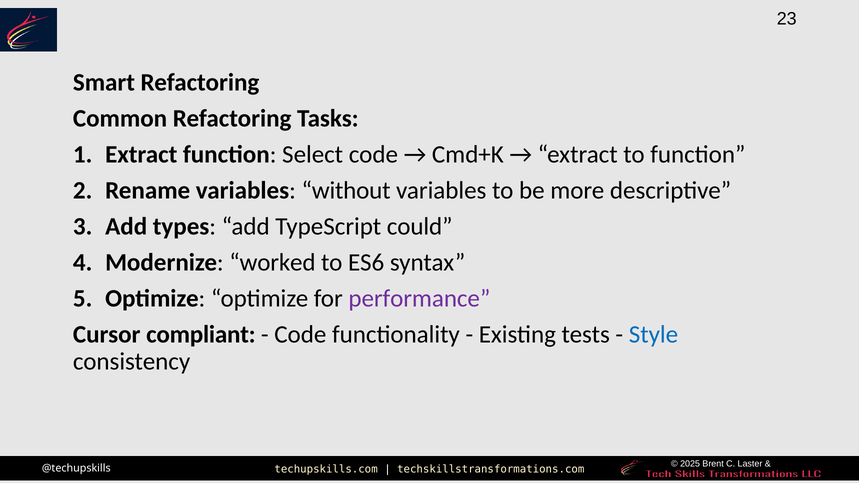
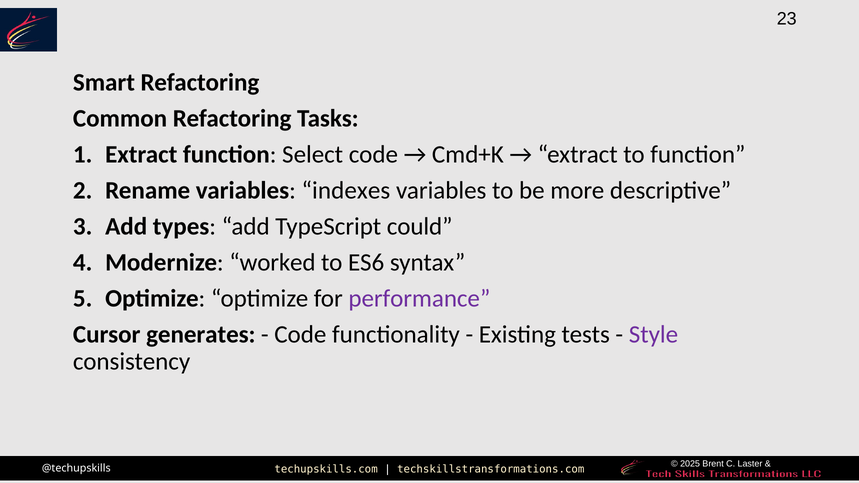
without: without -> indexes
compliant: compliant -> generates
Style colour: blue -> purple
